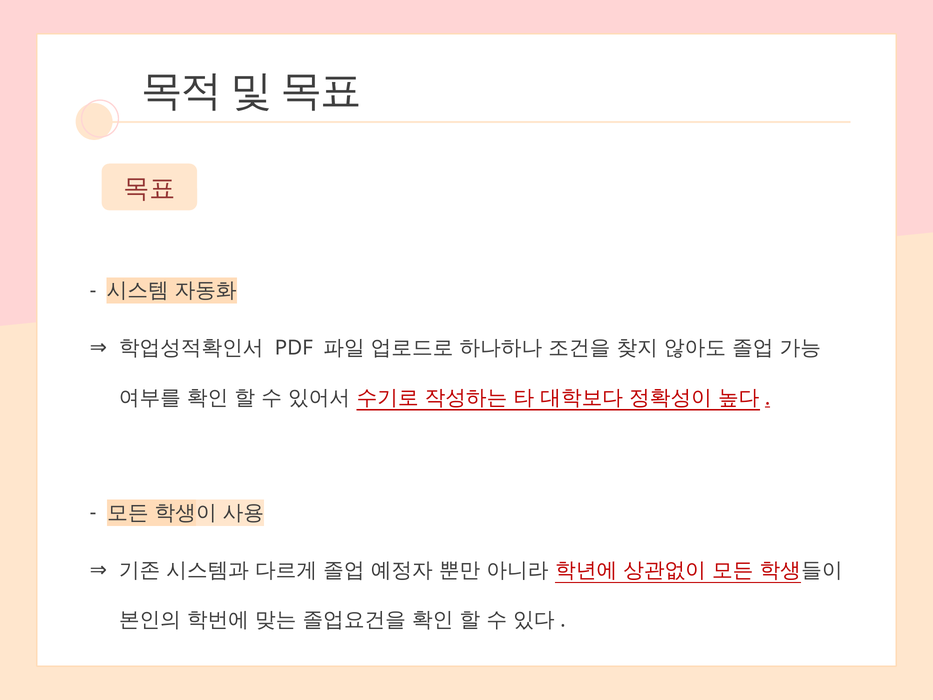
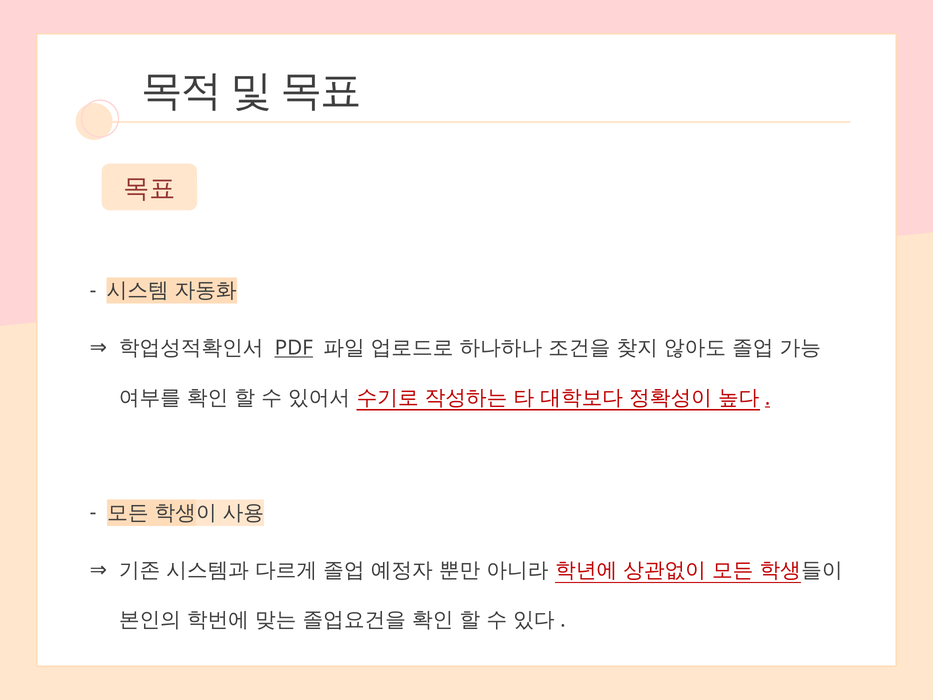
PDF underline: none -> present
